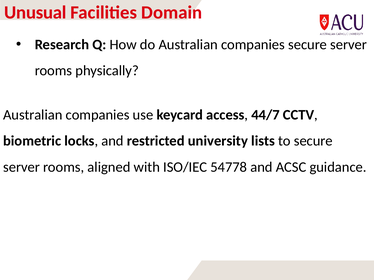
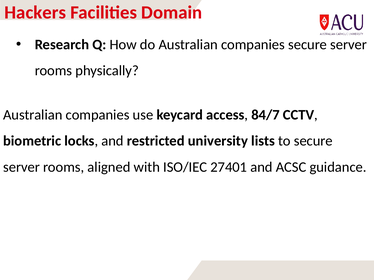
Unusual: Unusual -> Hackers
44/7: 44/7 -> 84/7
54778: 54778 -> 27401
